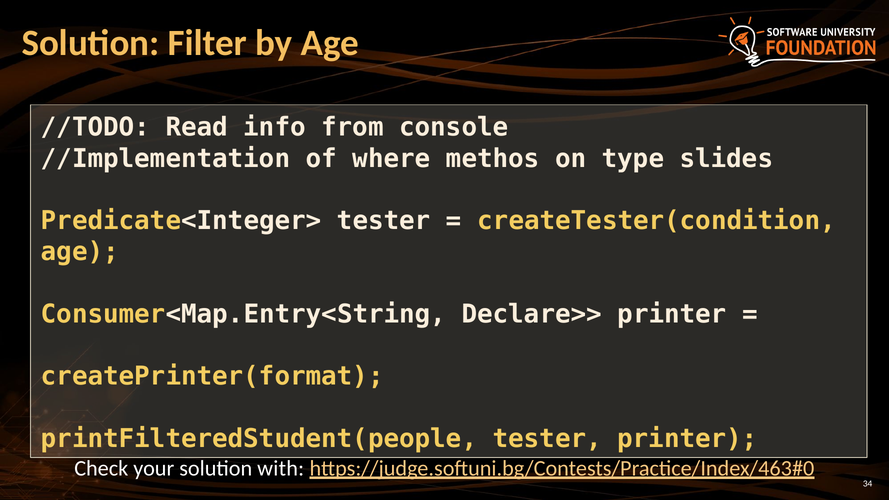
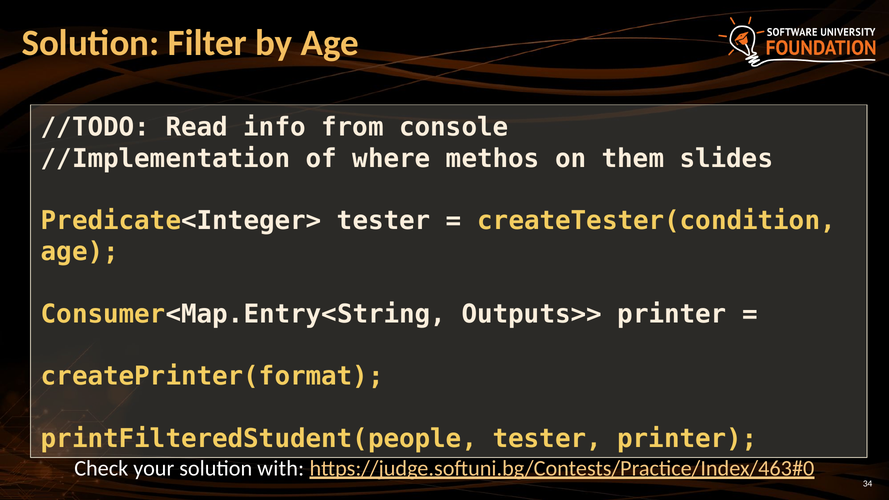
type: type -> them
Declare>>: Declare>> -> Outputs>>
